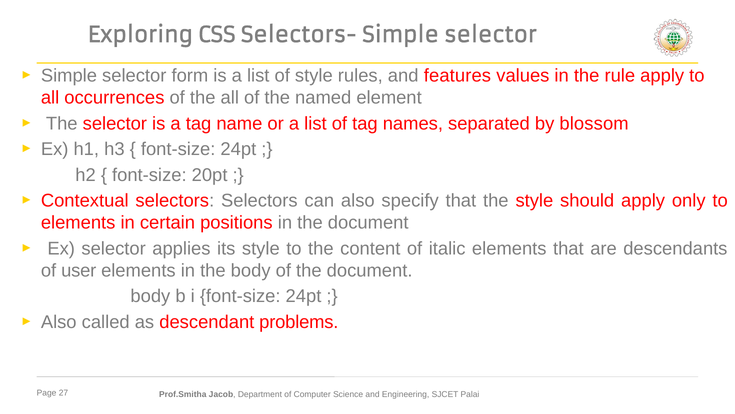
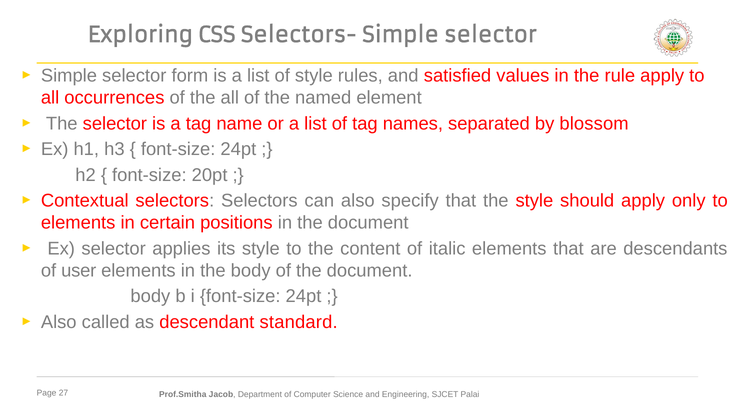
features: features -> satisfied
problems: problems -> standard
